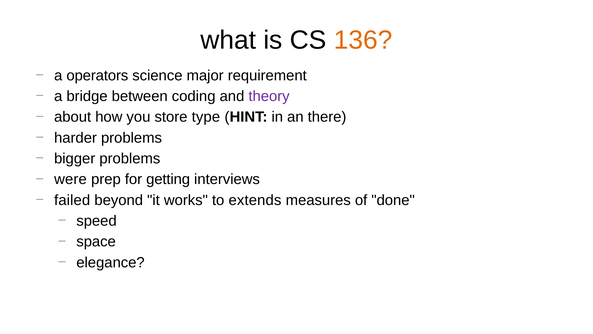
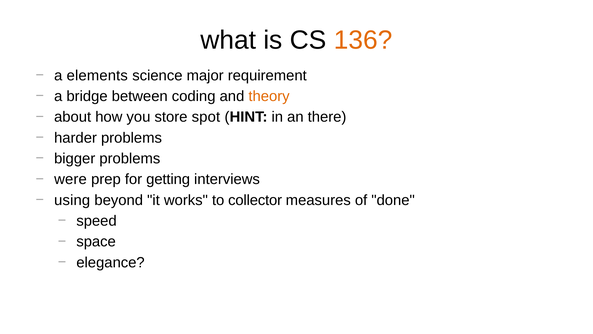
operators: operators -> elements
theory colour: purple -> orange
type: type -> spot
failed: failed -> using
extends: extends -> collector
